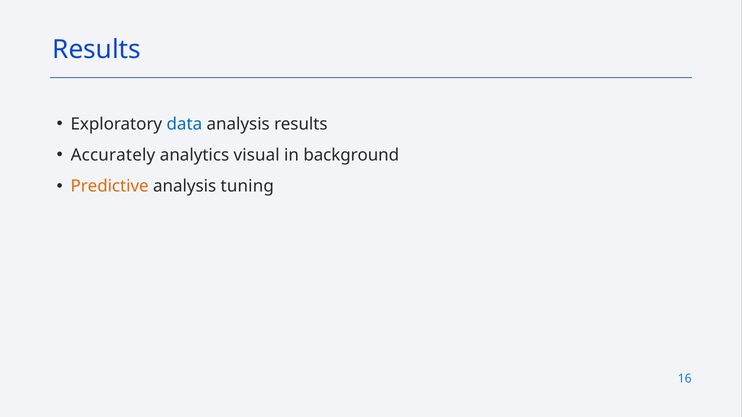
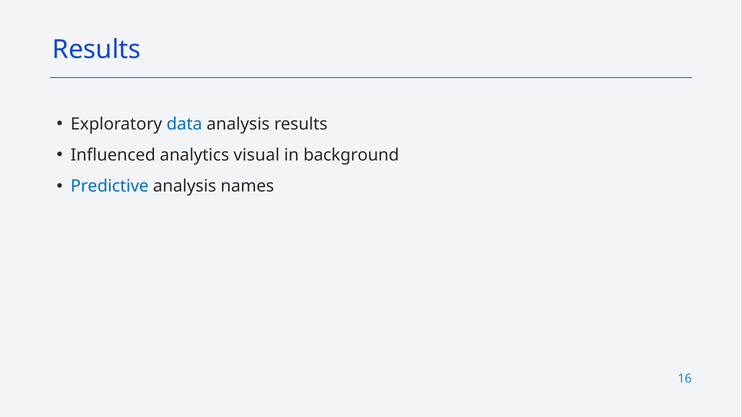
Accurately: Accurately -> Influenced
Predictive colour: orange -> blue
tuning: tuning -> names
